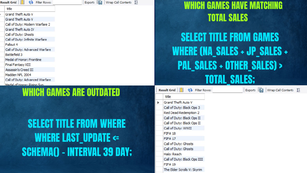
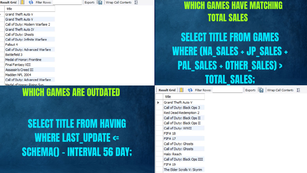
FROM WHERE: WHERE -> HAVING
39: 39 -> 56
